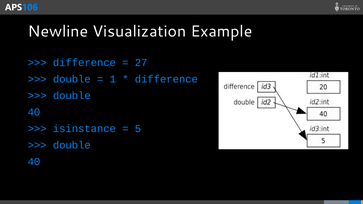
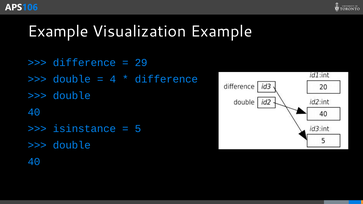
Newline at (58, 31): Newline -> Example
27: 27 -> 29
1: 1 -> 4
